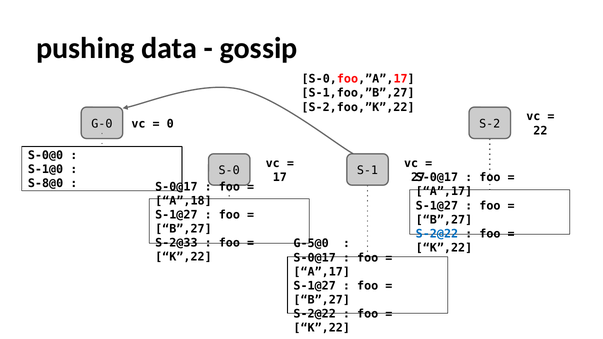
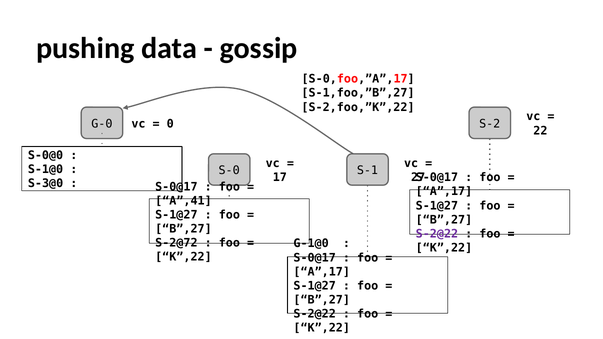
S-8@0: S-8@0 -> S-3@0
A”,18: A”,18 -> A”,41
S-2@22 at (437, 234) colour: blue -> purple
S-2@33: S-2@33 -> S-2@72
G-5@0: G-5@0 -> G-1@0
